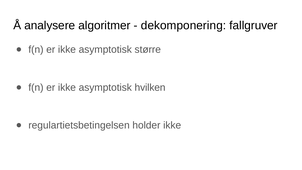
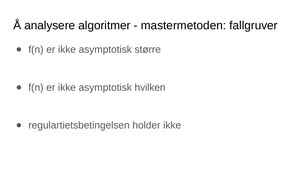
dekomponering: dekomponering -> mastermetoden
